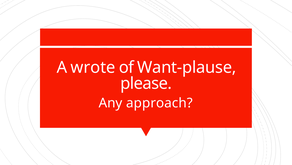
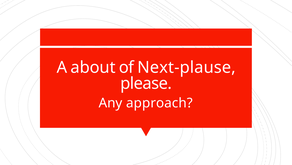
wrote: wrote -> about
Want-plause: Want-plause -> Next-plause
